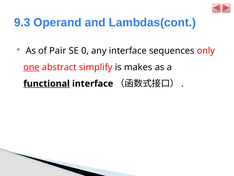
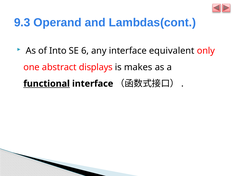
Pair: Pair -> Into
0: 0 -> 6
sequences: sequences -> equivalent
one underline: present -> none
simplify: simplify -> displays
